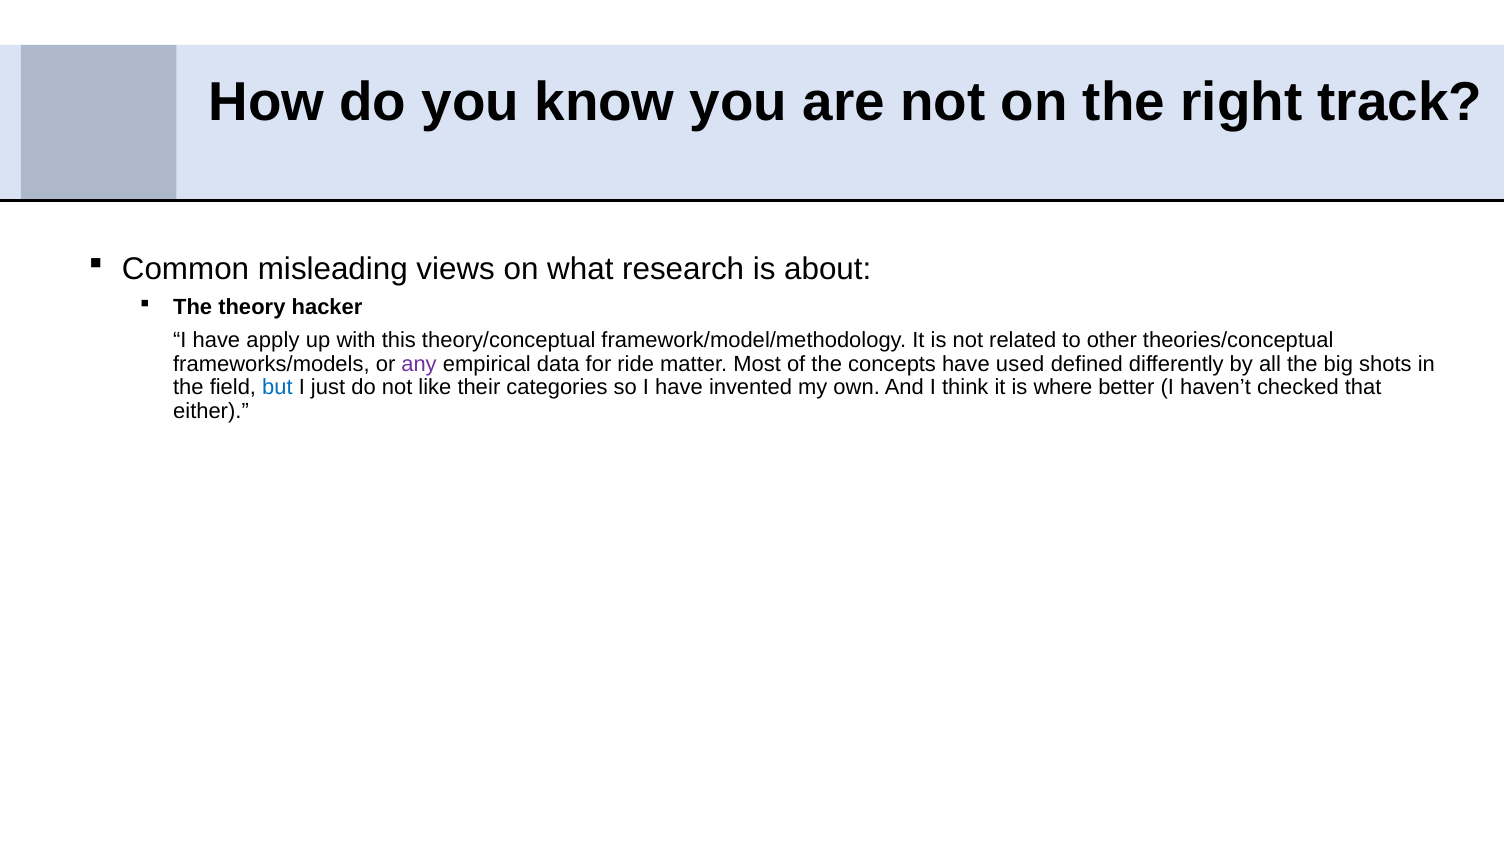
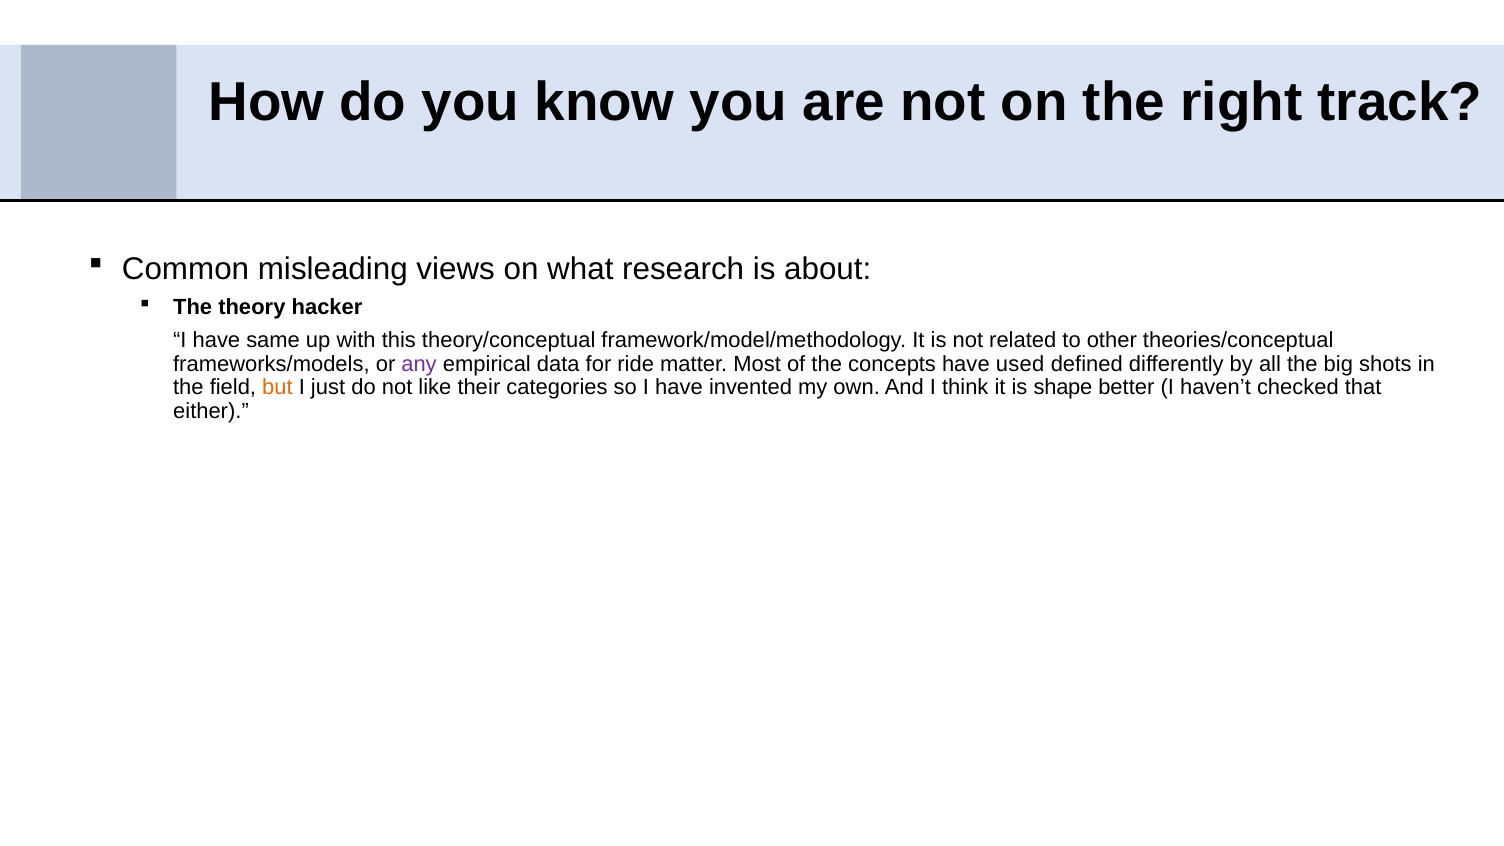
apply: apply -> same
but colour: blue -> orange
where: where -> shape
